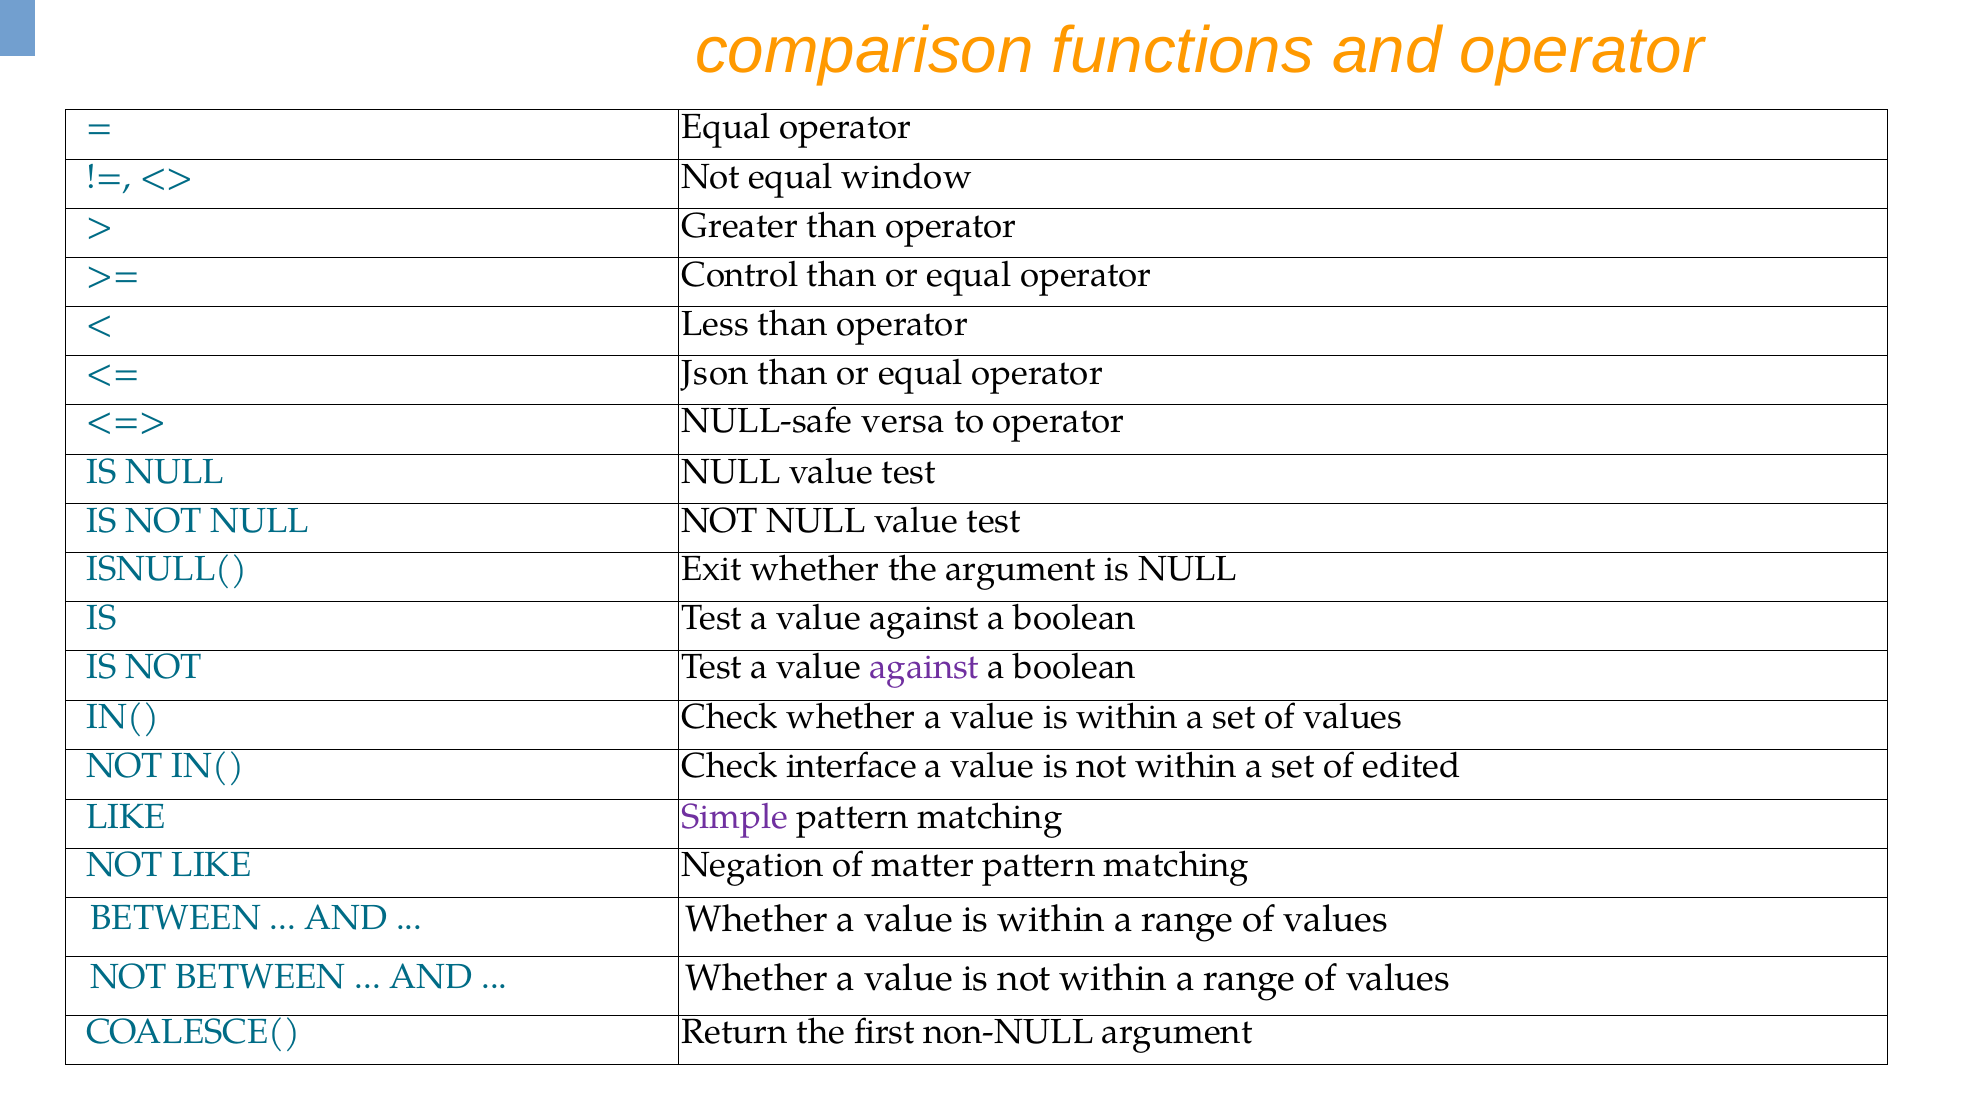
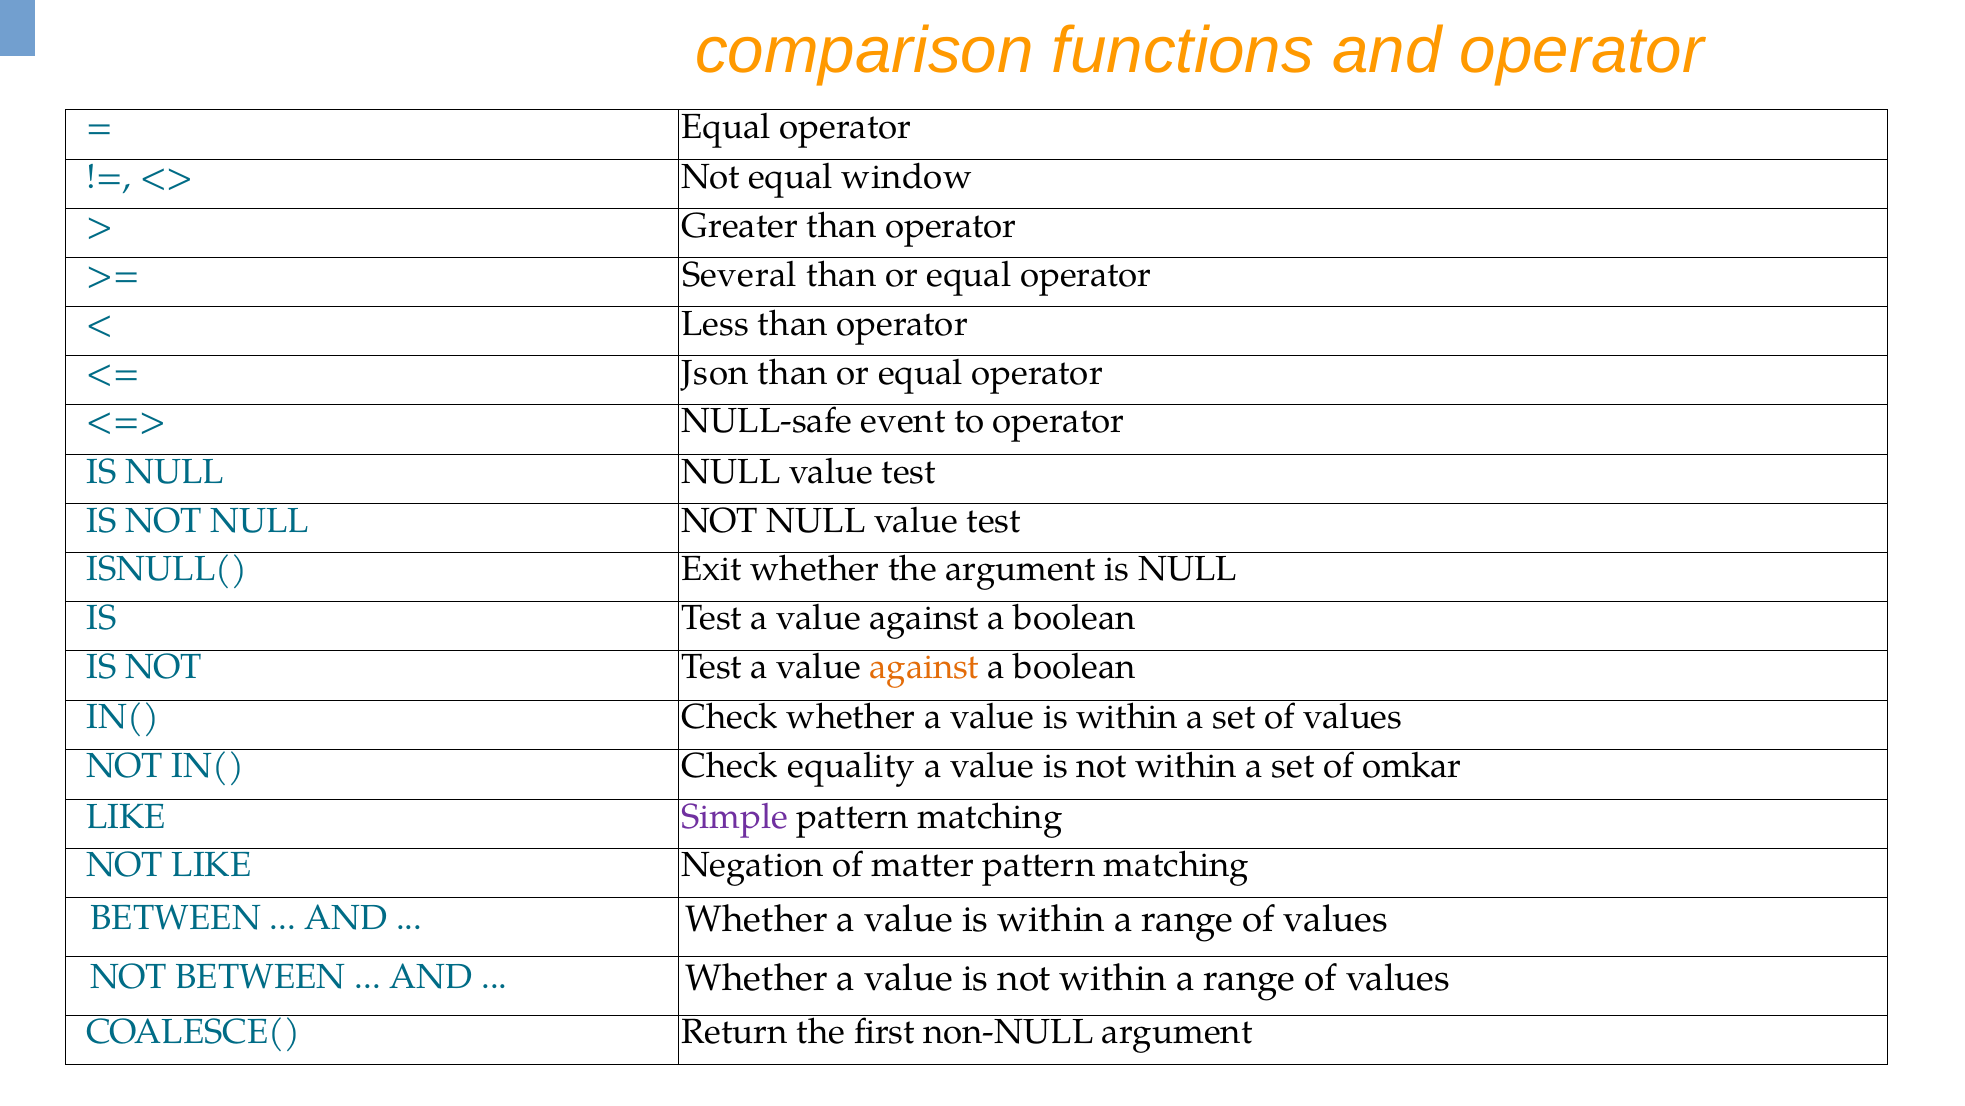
Control: Control -> Several
versa: versa -> event
against at (924, 667) colour: purple -> orange
interface: interface -> equality
edited: edited -> omkar
